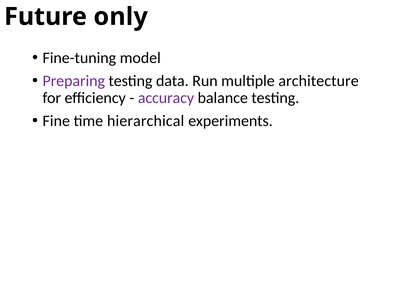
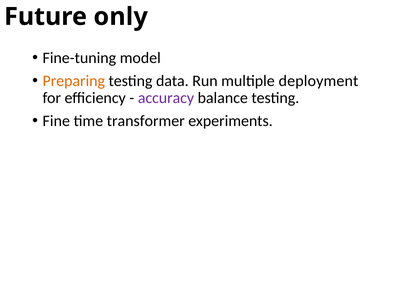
Preparing colour: purple -> orange
architecture: architecture -> deployment
hierarchical: hierarchical -> transformer
